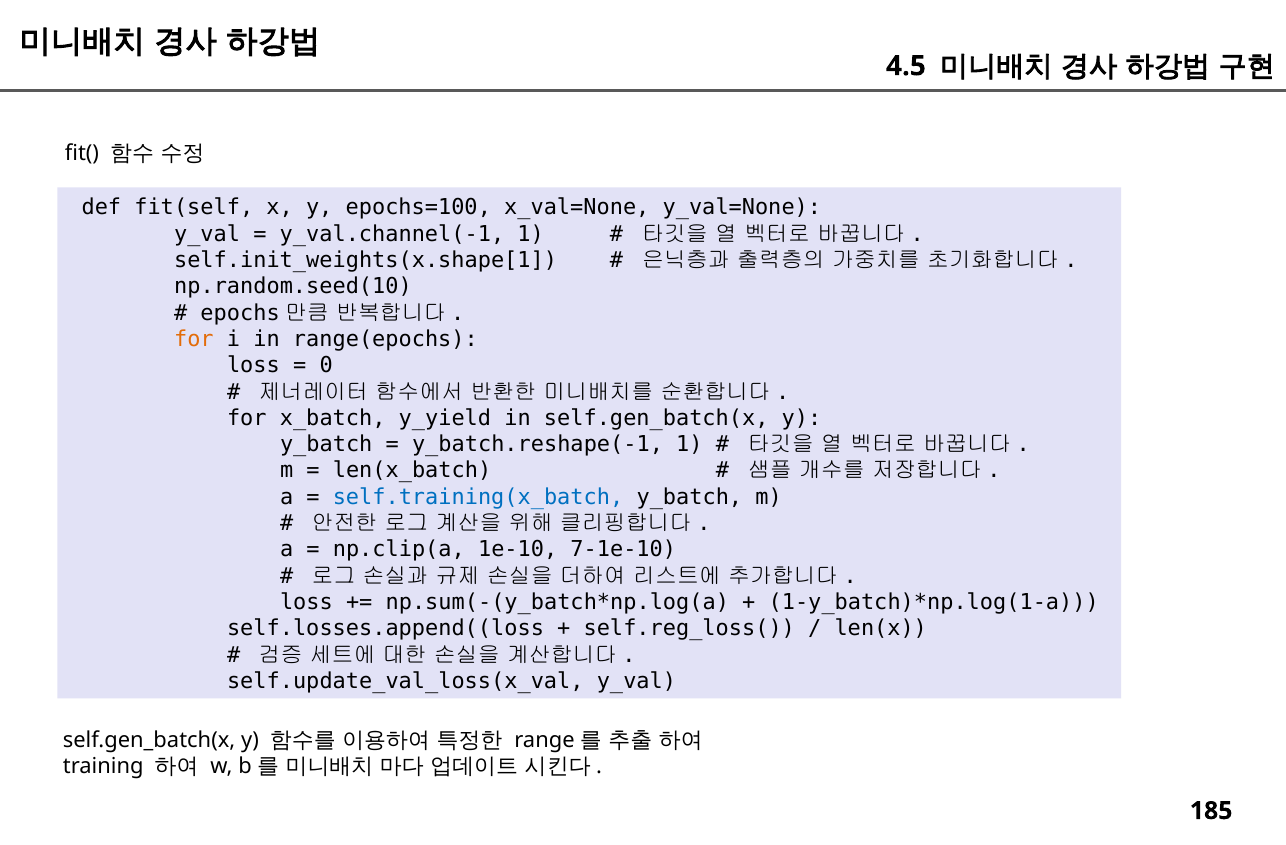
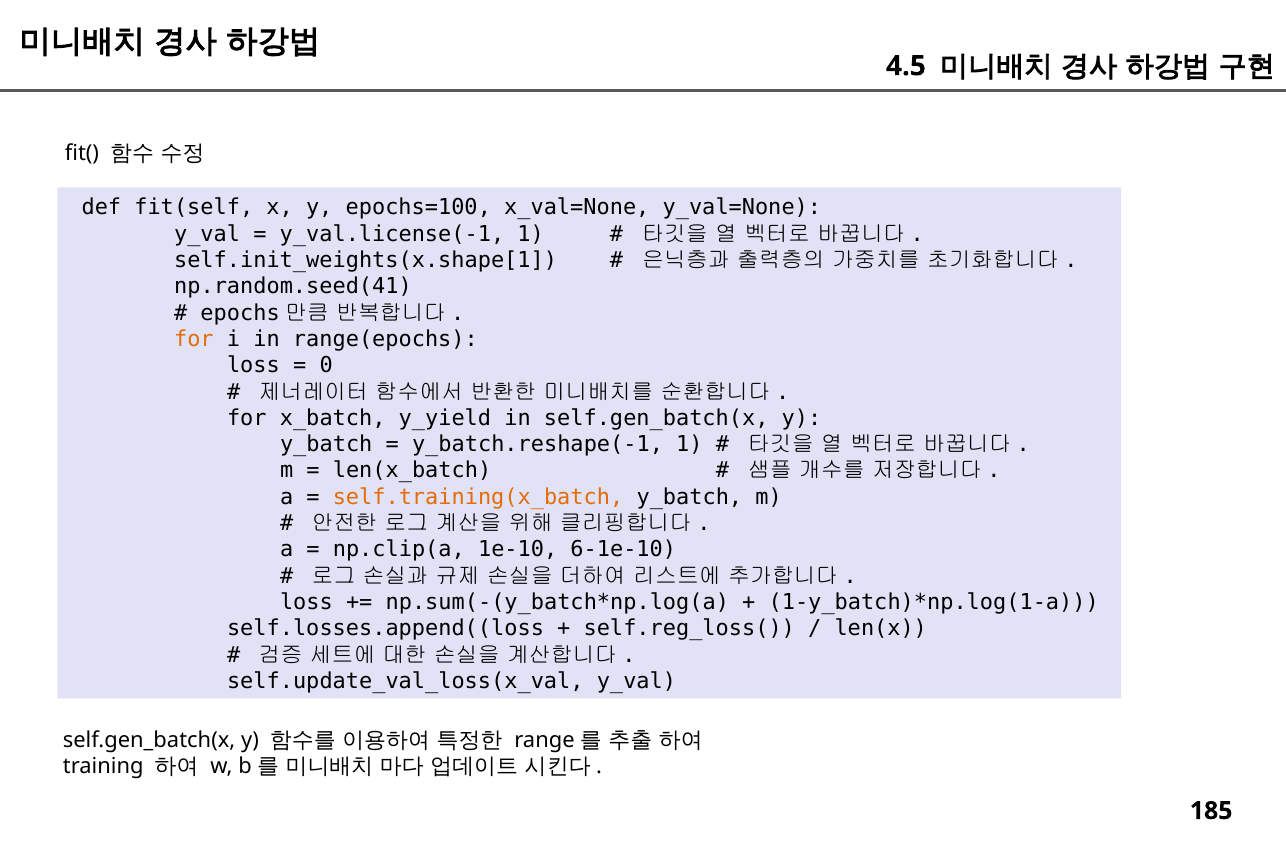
y_val.channel(-1: y_val.channel(-1 -> y_val.license(-1
np.random.seed(10: np.random.seed(10 -> np.random.seed(41
self.training(x_batch colour: blue -> orange
7-1e-10: 7-1e-10 -> 6-1e-10
